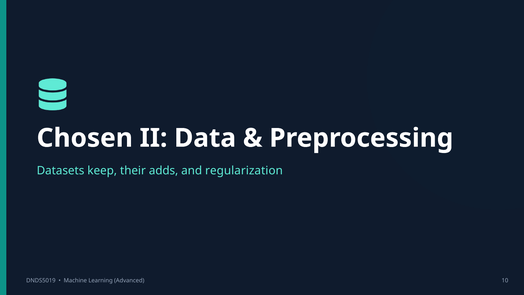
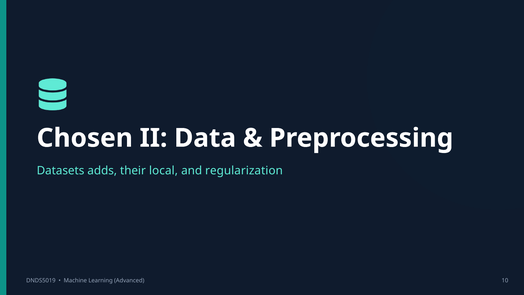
keep: keep -> adds
adds: adds -> local
